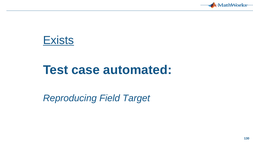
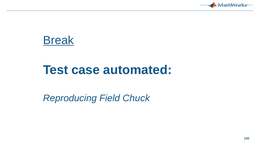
Exists: Exists -> Break
Target: Target -> Chuck
